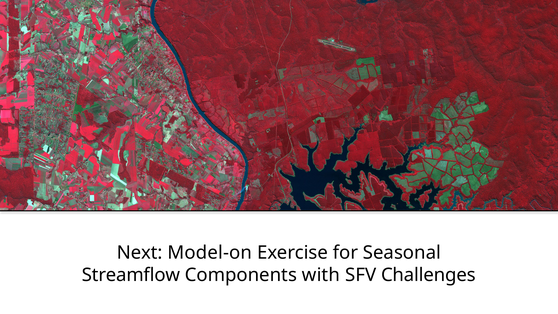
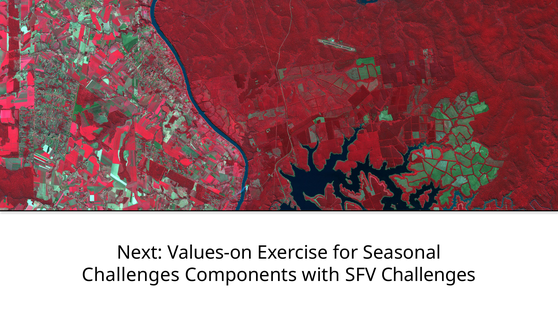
Model-on: Model-on -> Values-on
Streamflow at (131, 275): Streamflow -> Challenges
